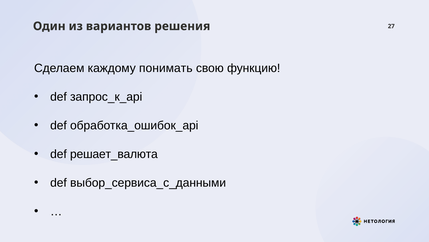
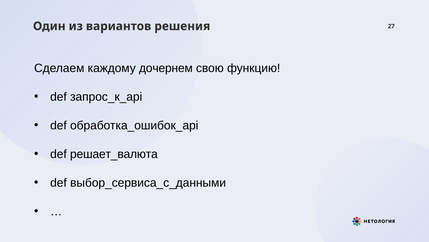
понимать: понимать -> дочернем
